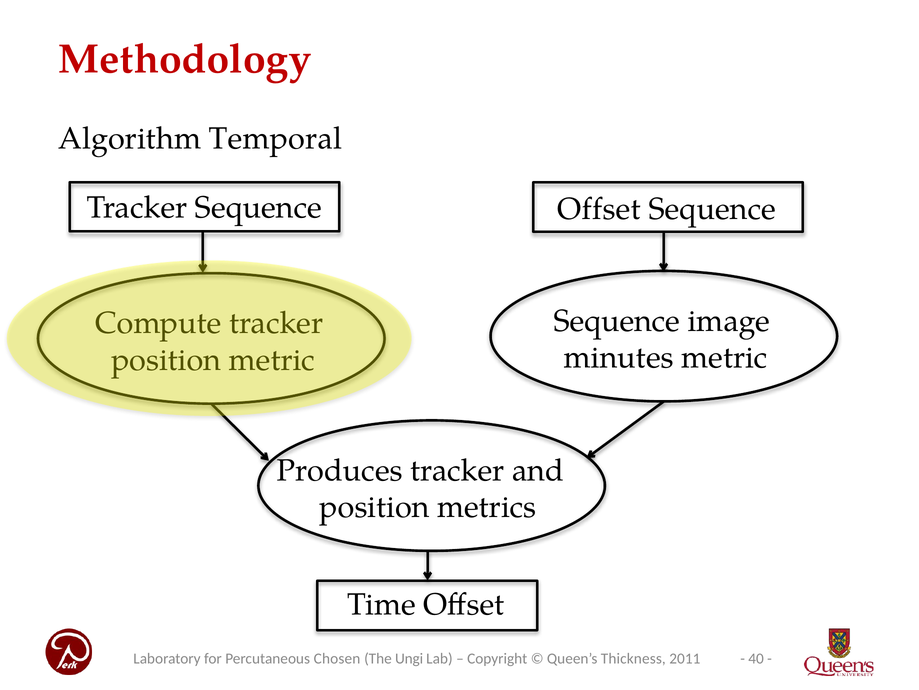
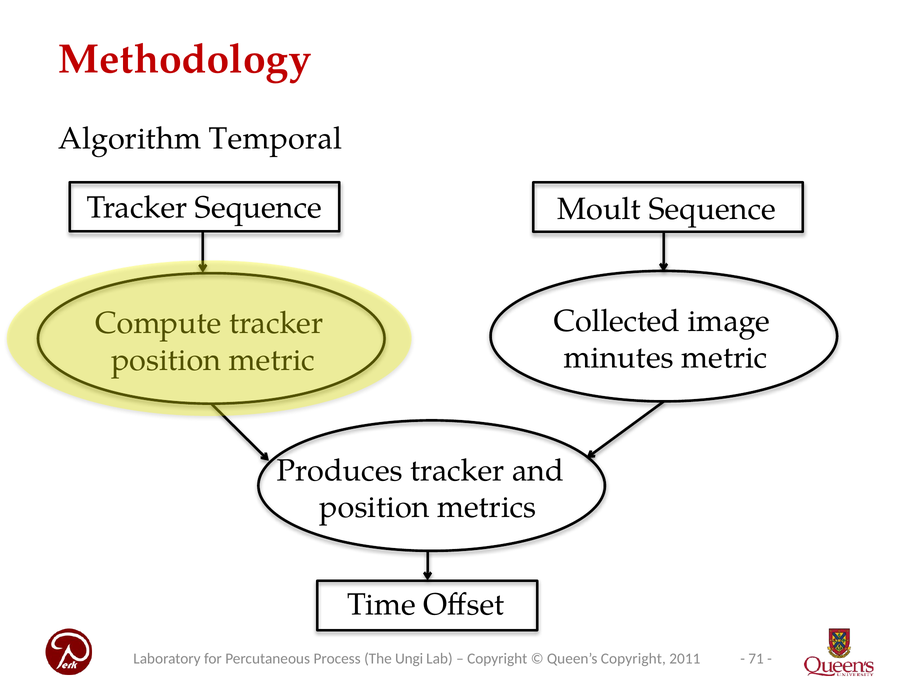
Offset at (599, 209): Offset -> Moult
Sequence at (617, 321): Sequence -> Collected
40: 40 -> 71
Chosen: Chosen -> Process
Queen’s Thickness: Thickness -> Copyright
